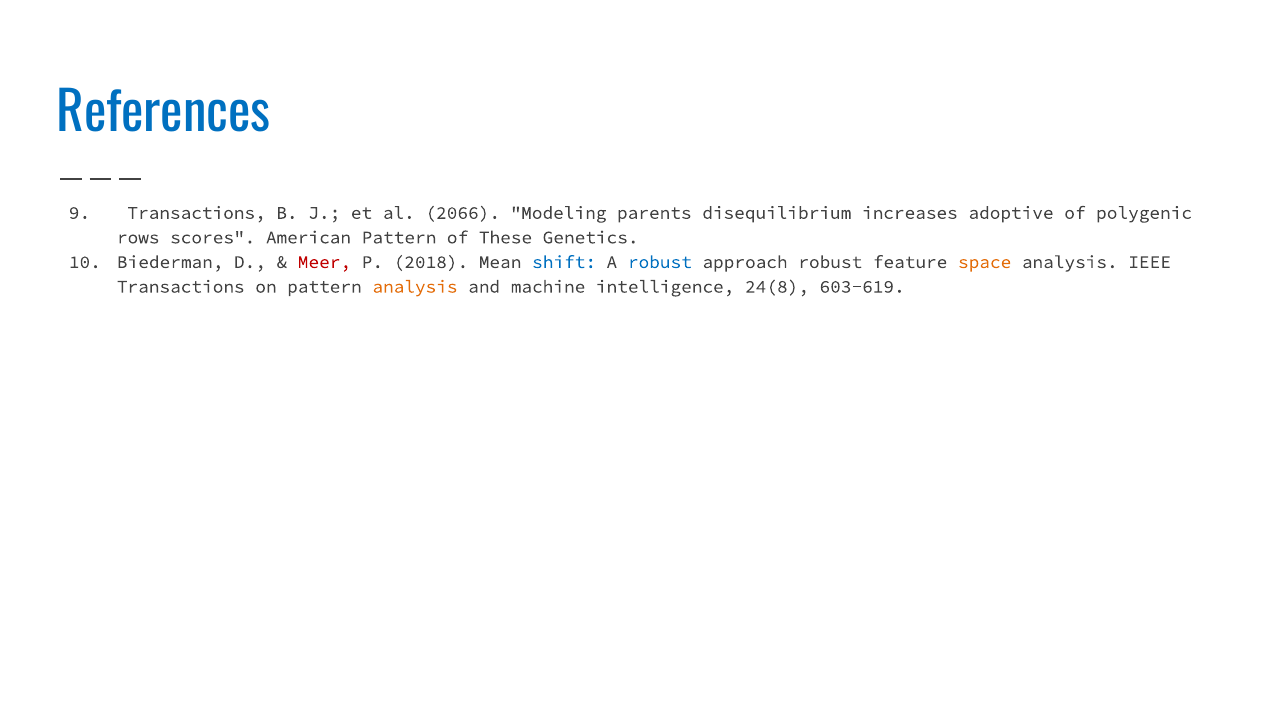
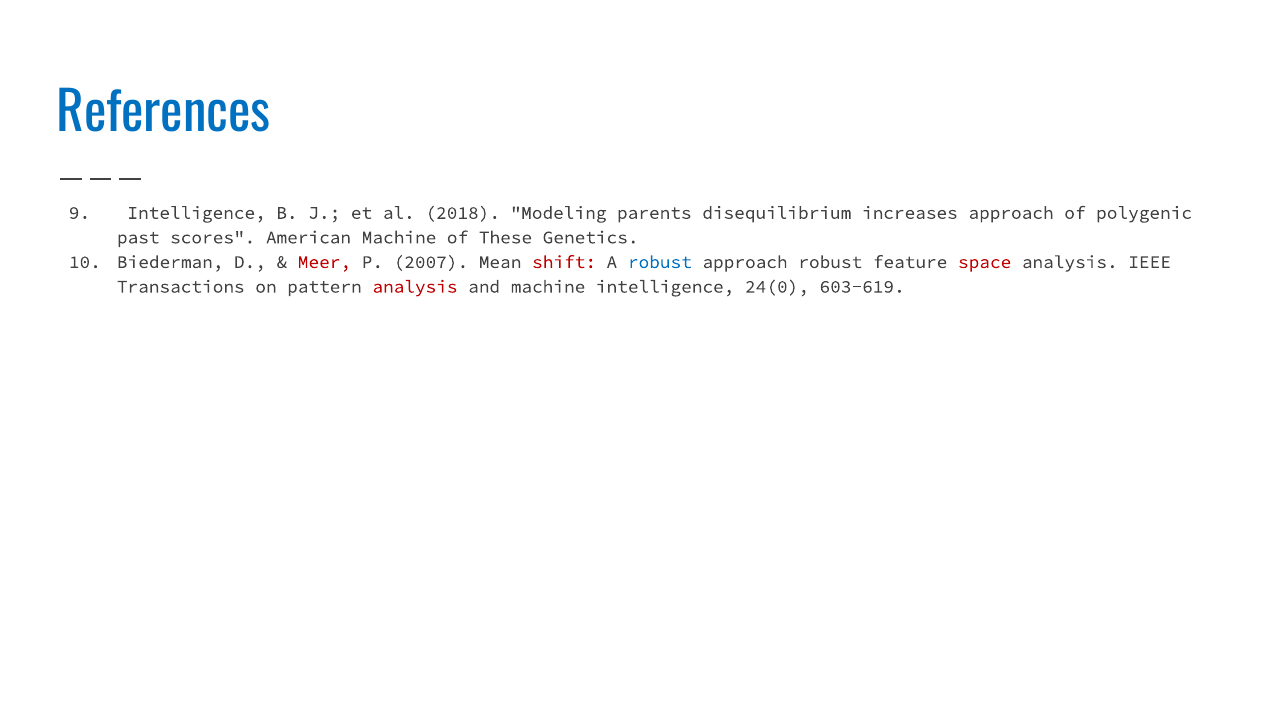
Transactions at (197, 213): Transactions -> Intelligence
2066: 2066 -> 2018
increases adoptive: adoptive -> approach
rows: rows -> past
American Pattern: Pattern -> Machine
2018: 2018 -> 2007
shift colour: blue -> red
space colour: orange -> red
analysis at (415, 287) colour: orange -> red
24(8: 24(8 -> 24(0
